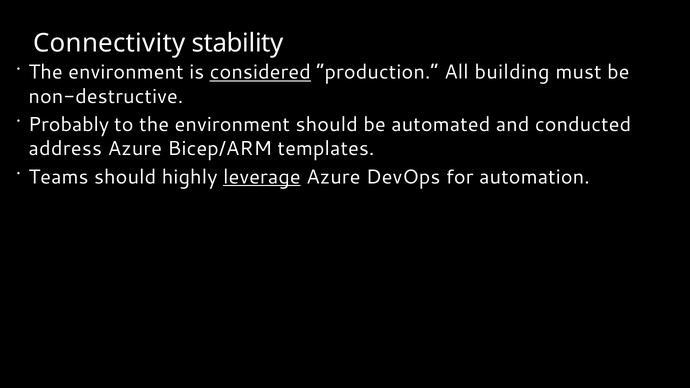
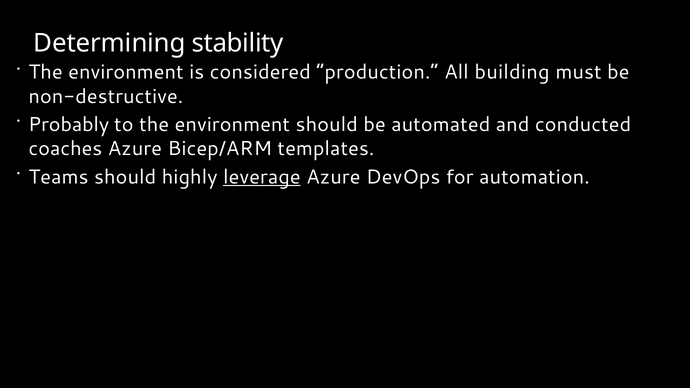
Connectivity: Connectivity -> Determining
considered underline: present -> none
address: address -> coaches
